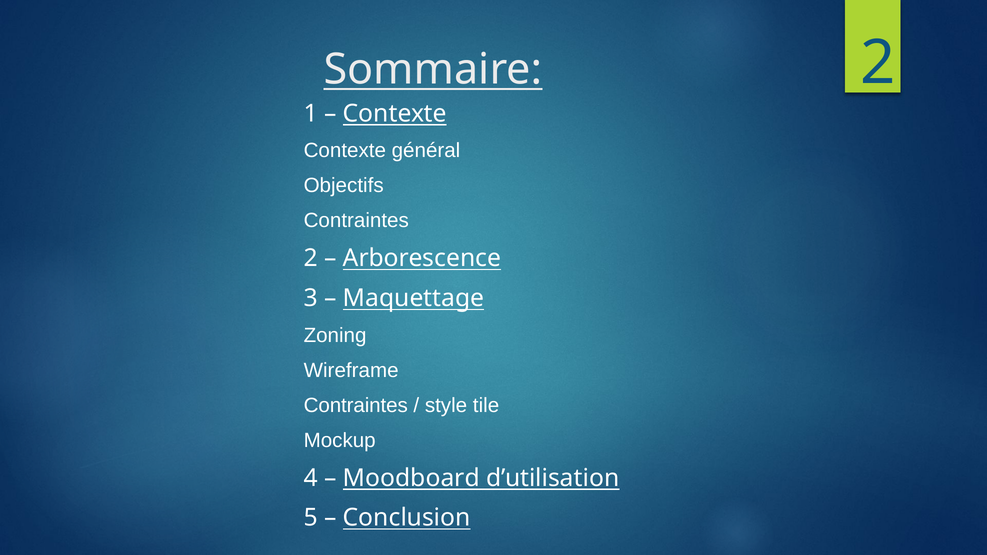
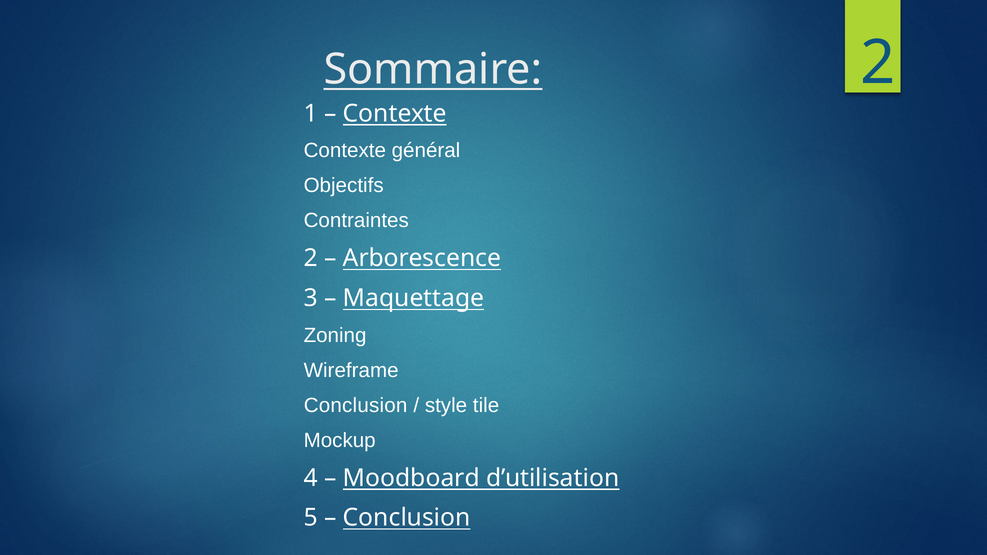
Contraintes at (356, 405): Contraintes -> Conclusion
